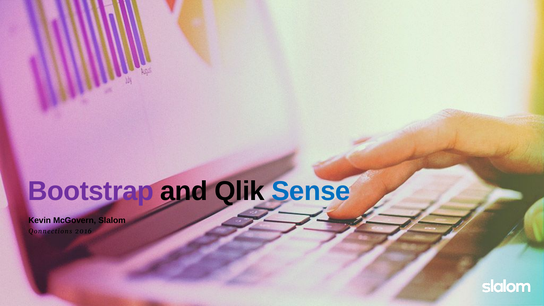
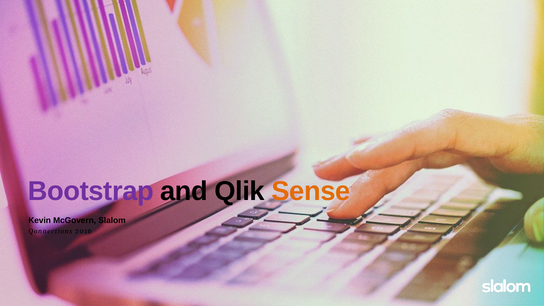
Sense colour: blue -> orange
